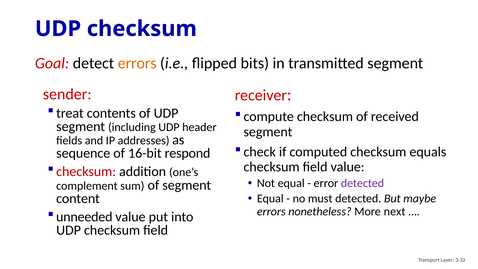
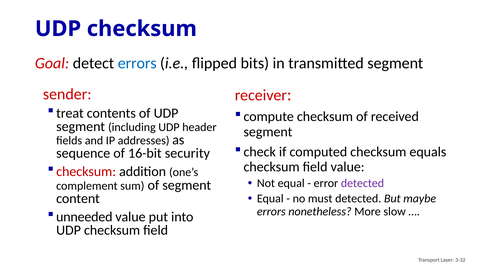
errors at (137, 63) colour: orange -> blue
respond: respond -> security
next: next -> slow
